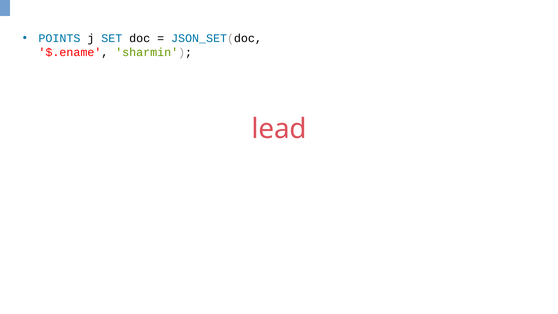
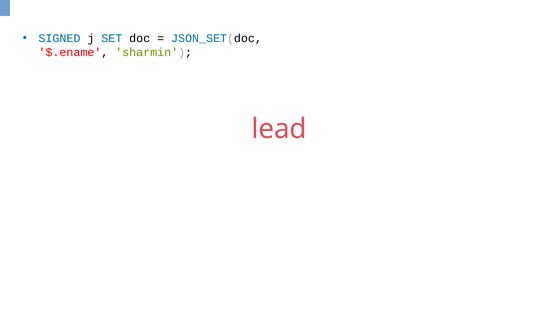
POINTS: POINTS -> SIGNED
